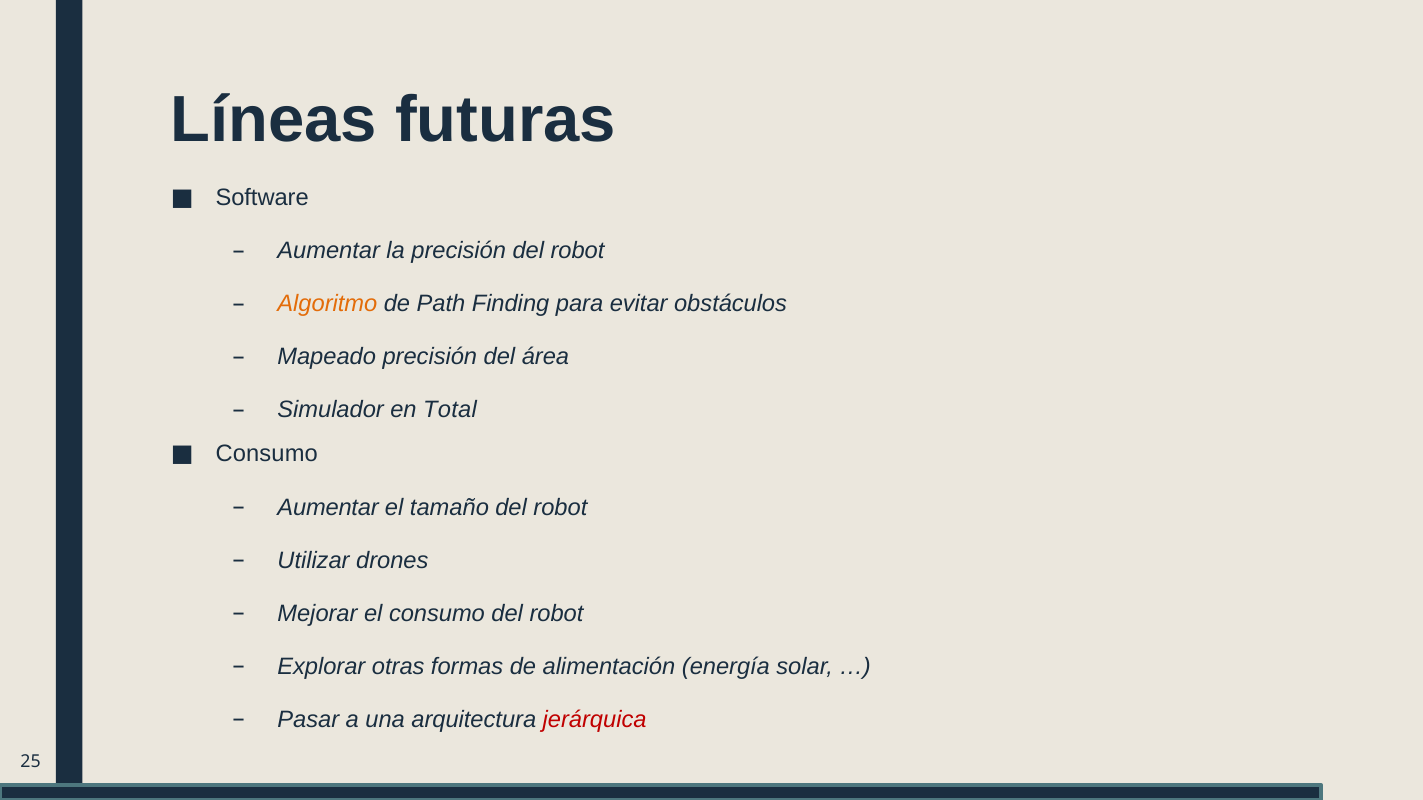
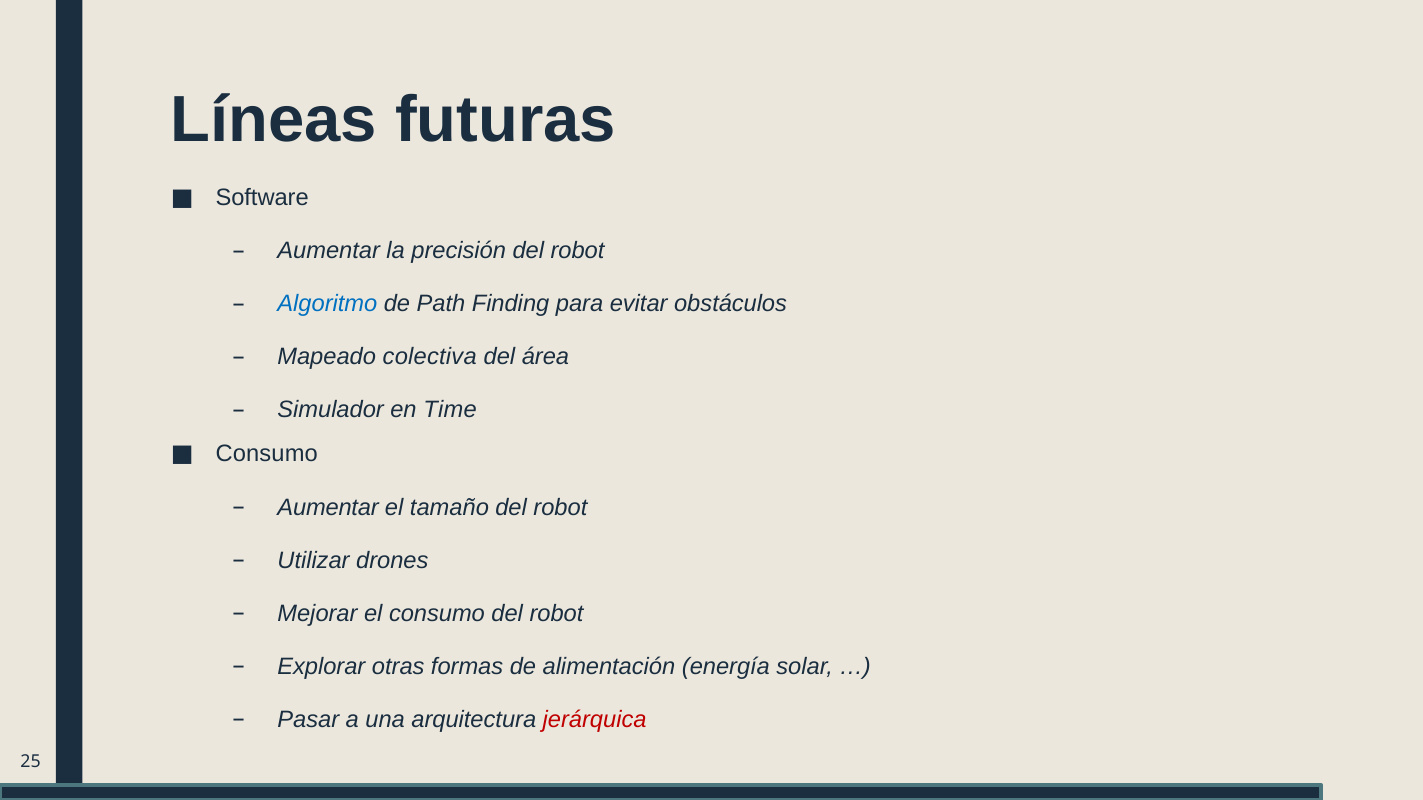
Algoritmo colour: orange -> blue
Mapeado precisión: precisión -> colectiva
Total: Total -> Time
